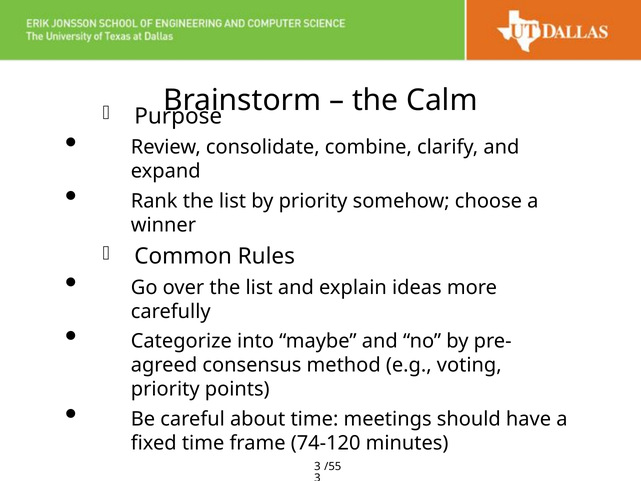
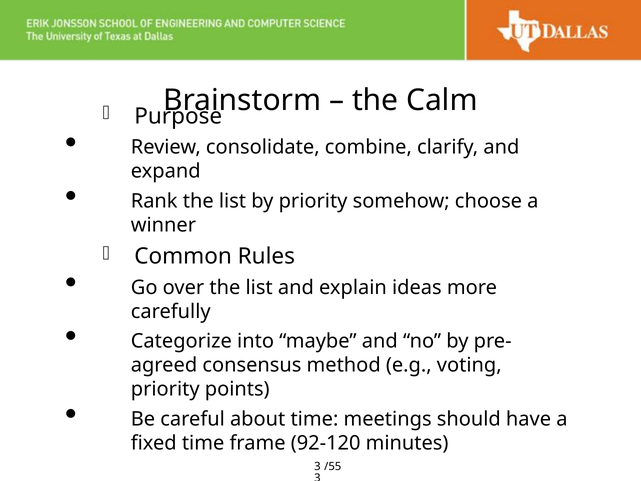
74-120: 74-120 -> 92-120
